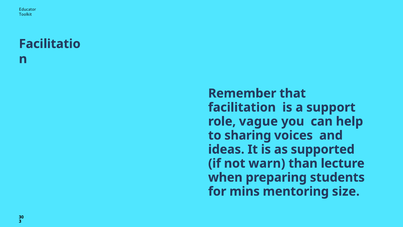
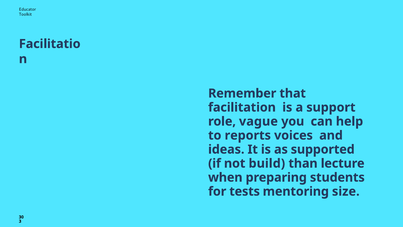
sharing: sharing -> reports
warn: warn -> build
mins: mins -> tests
